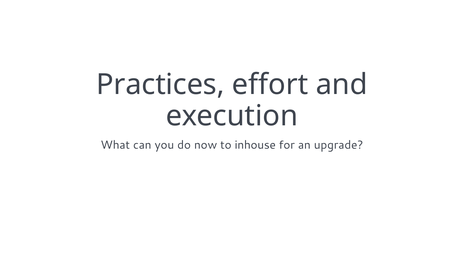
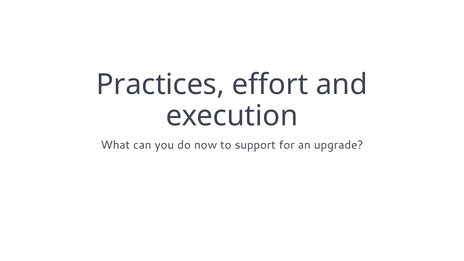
inhouse: inhouse -> support
